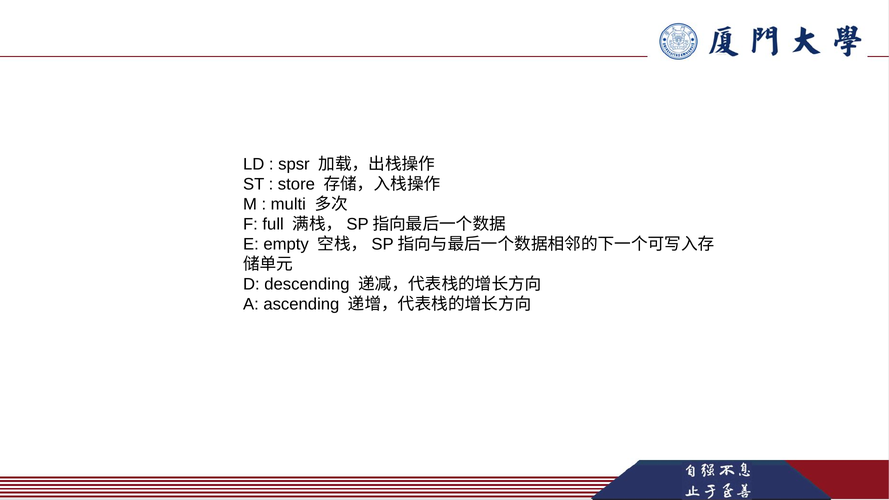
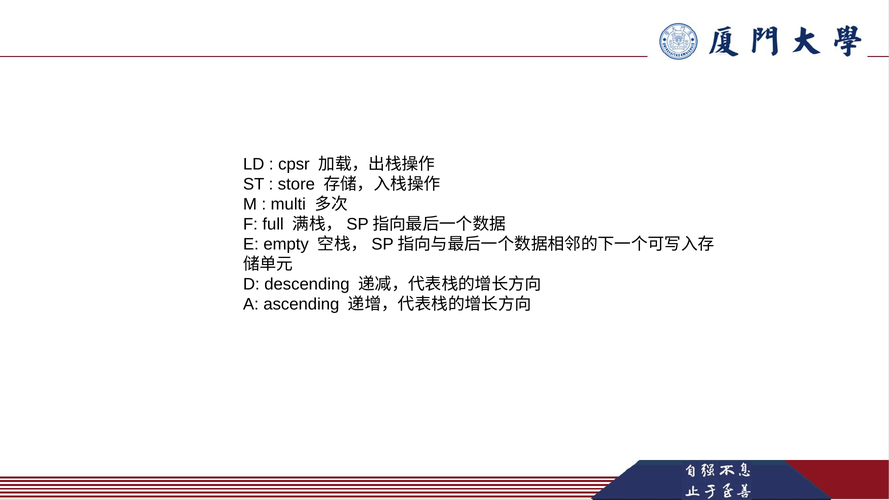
spsr: spsr -> cpsr
